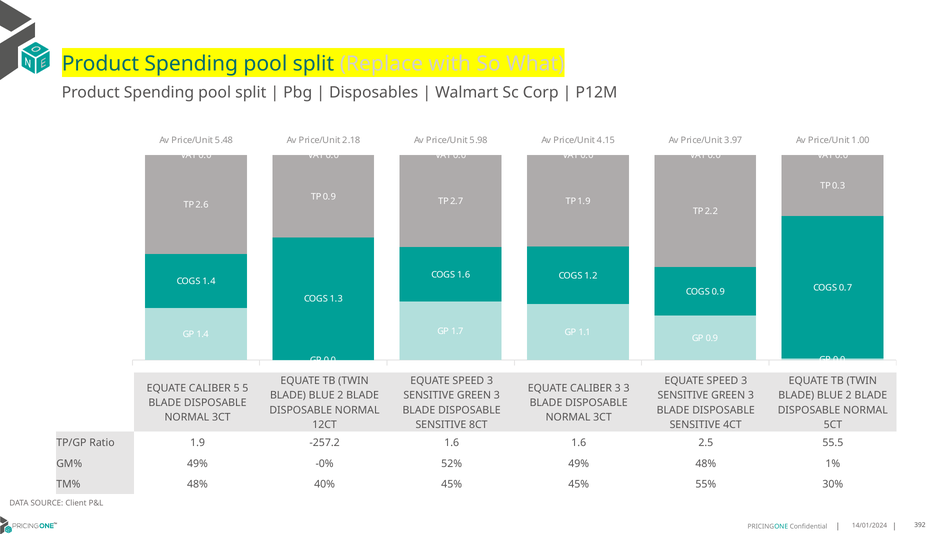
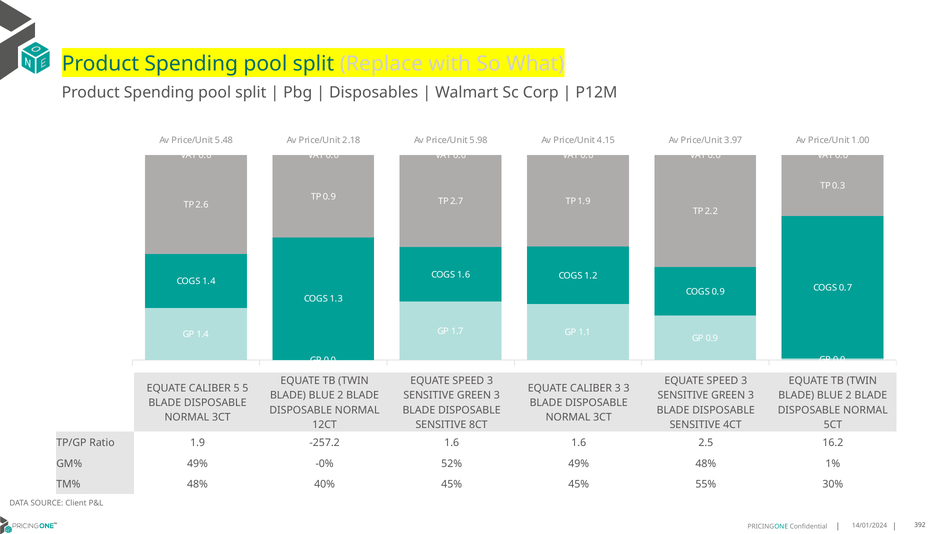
55.5: 55.5 -> 16.2
